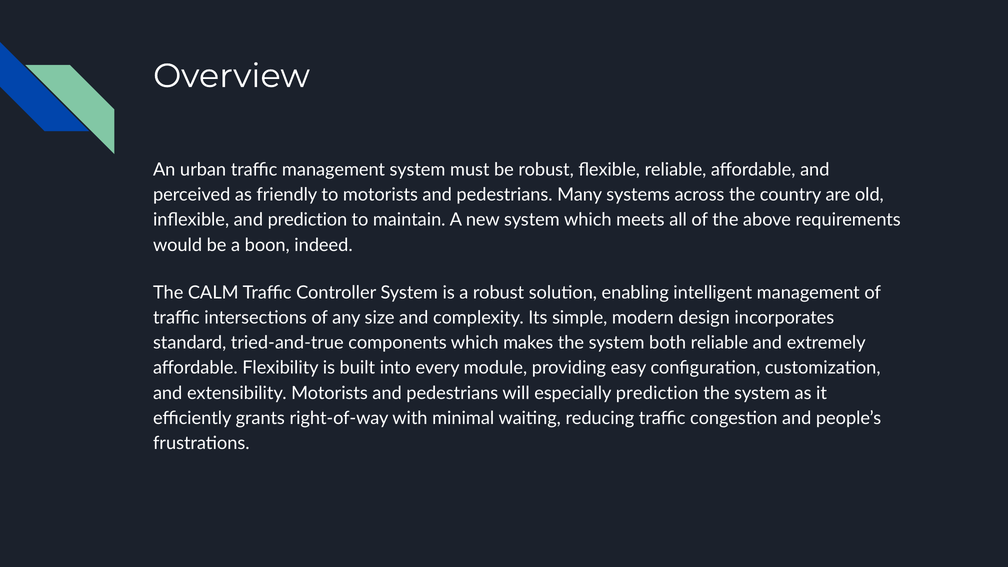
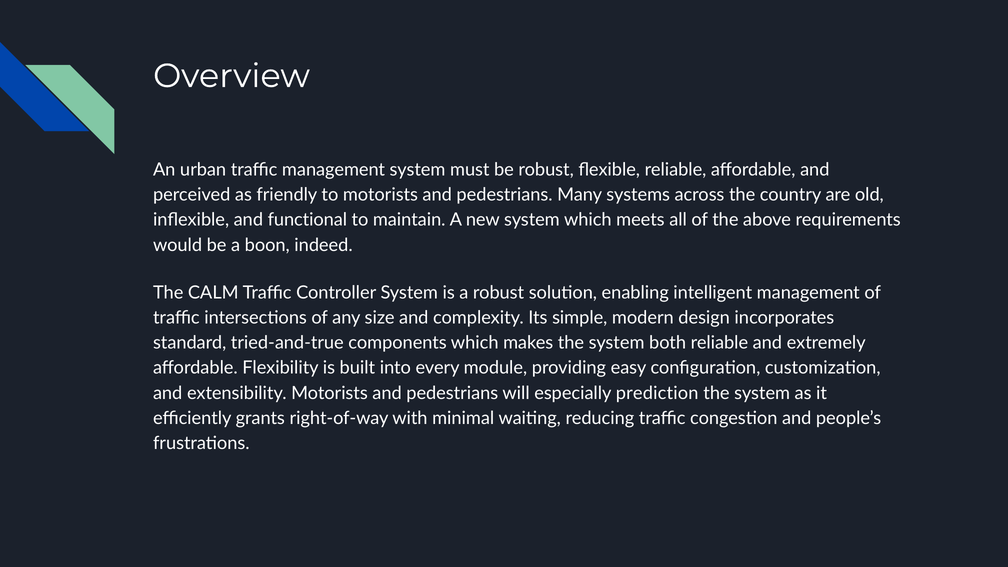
and prediction: prediction -> functional
